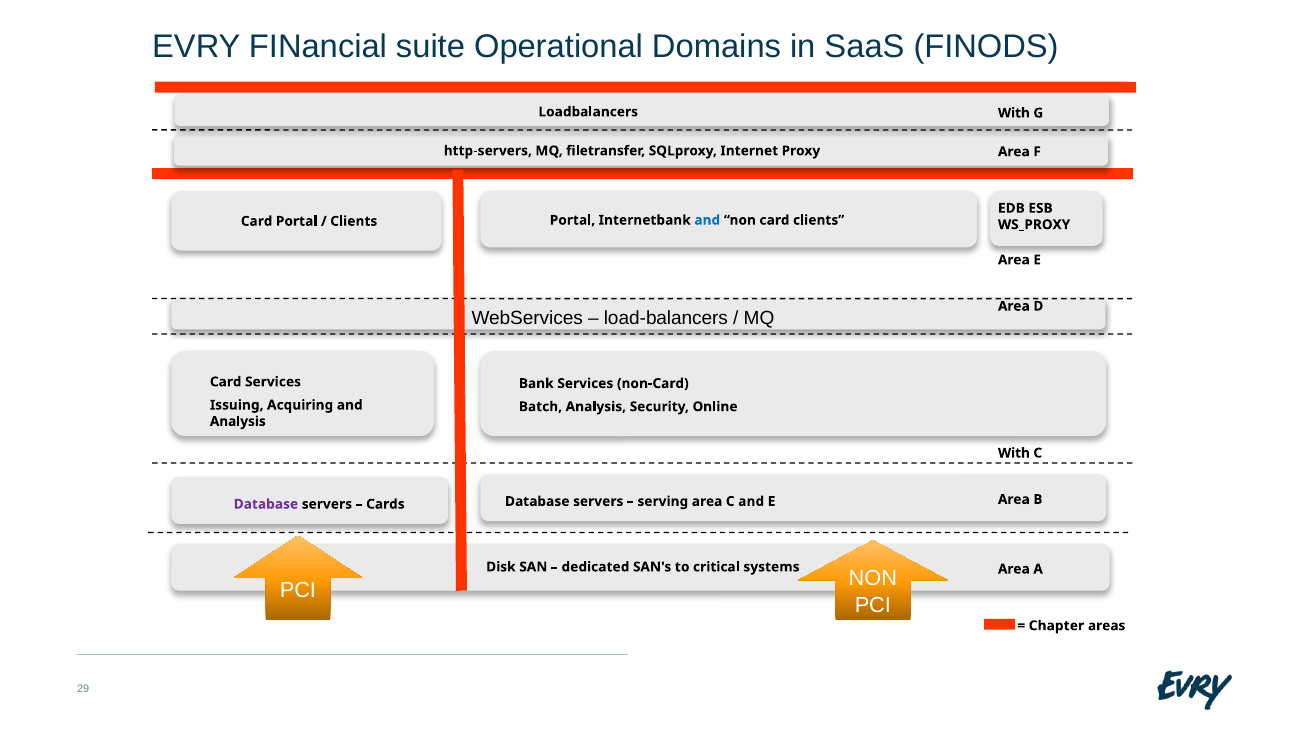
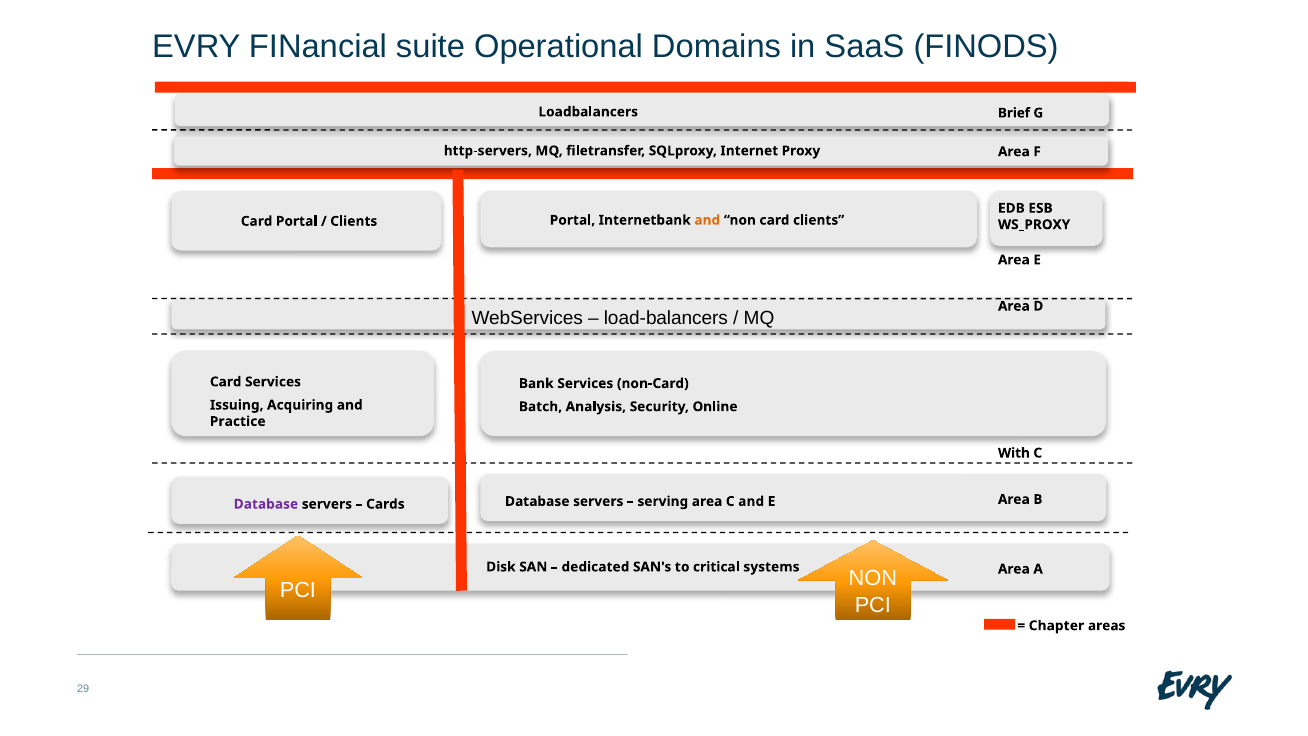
With at (1014, 113): With -> Brief
and at (707, 220) colour: blue -> orange
Analysis at (238, 421): Analysis -> Practice
